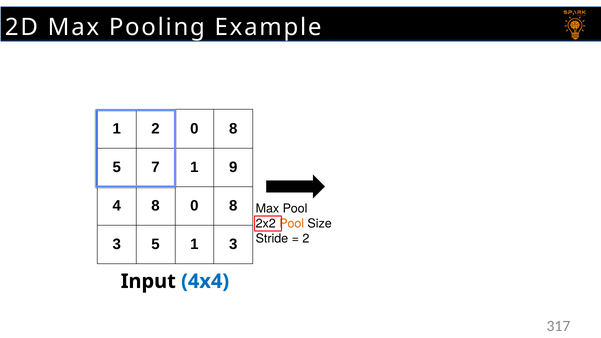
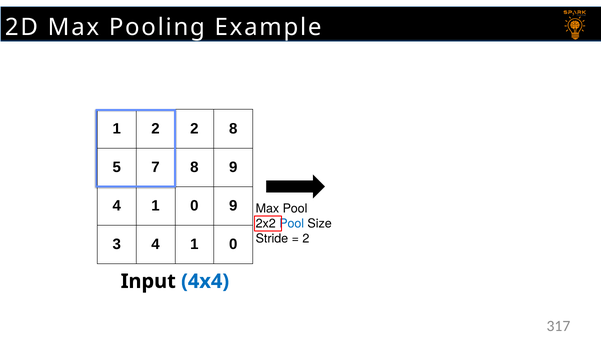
0 at (194, 129): 0 -> 2
1 at (194, 167): 1 -> 8
8 at (156, 206): 8 -> 1
8 at (233, 206): 8 -> 9
Pool at (292, 224) colour: orange -> blue
3 5: 5 -> 4
3 at (233, 245): 3 -> 0
